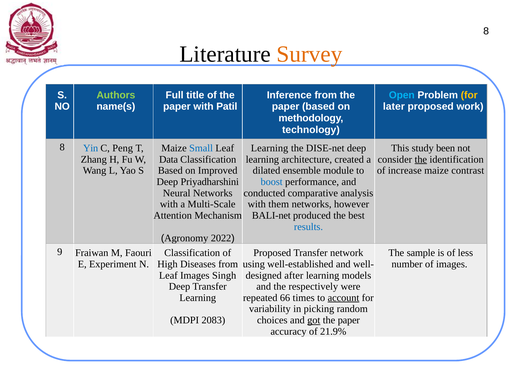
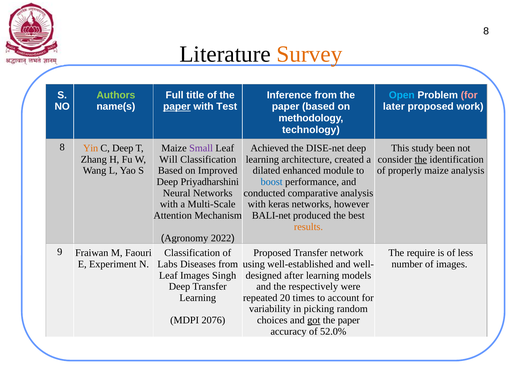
for at (469, 95) colour: yellow -> pink
paper at (177, 107) underline: none -> present
Patil: Patil -> Test
Yin colour: blue -> orange
C Peng: Peng -> Deep
Small colour: blue -> purple
Learning at (270, 148): Learning -> Achieved
Data: Data -> Will
ensemble: ensemble -> enhanced
increase: increase -> properly
maize contrast: contrast -> analysis
them: them -> keras
results colour: blue -> orange
sample: sample -> require
High: High -> Labs
66: 66 -> 20
account underline: present -> none
2083: 2083 -> 2076
21.9%: 21.9% -> 52.0%
